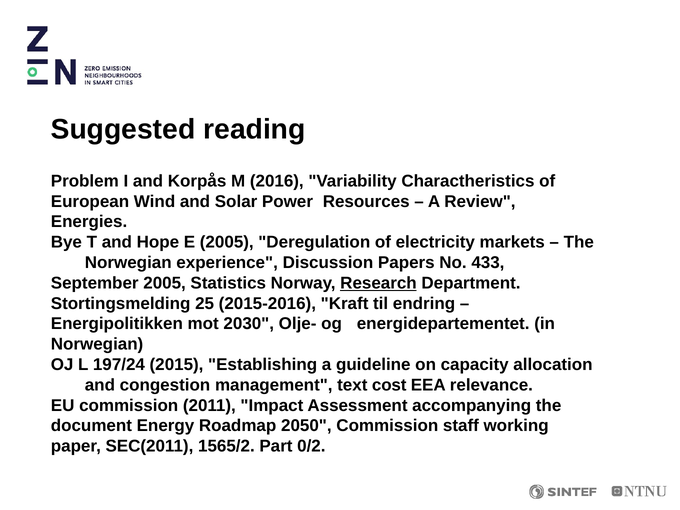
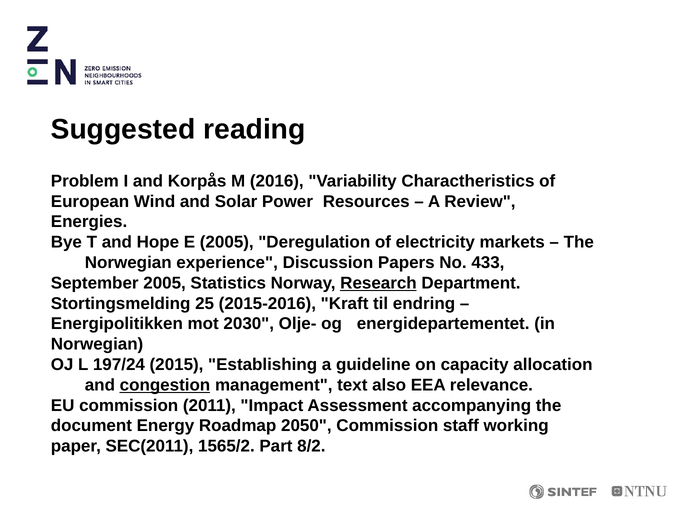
congestion underline: none -> present
cost: cost -> also
0/2: 0/2 -> 8/2
